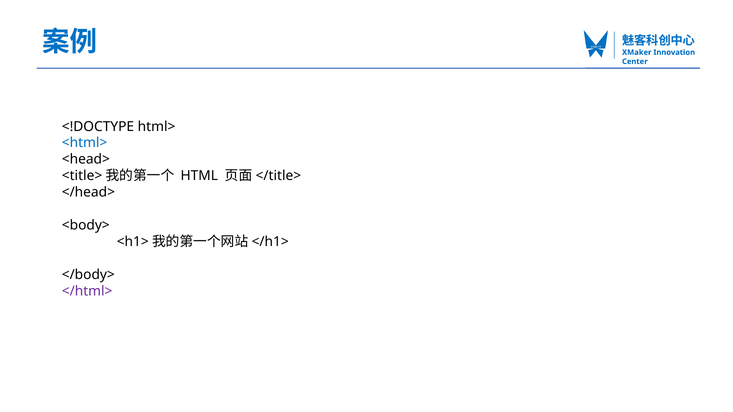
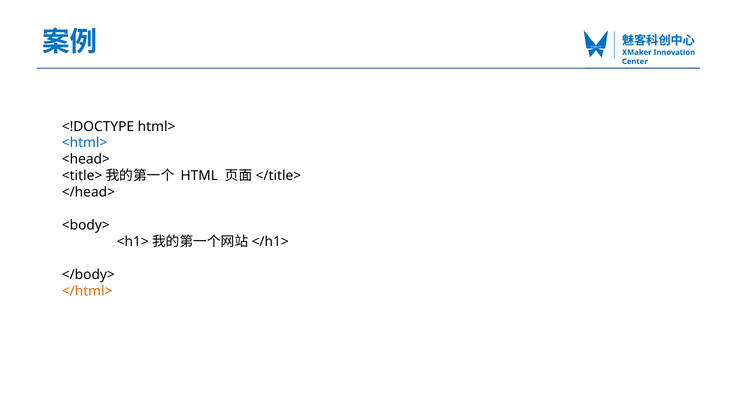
</html> colour: purple -> orange
